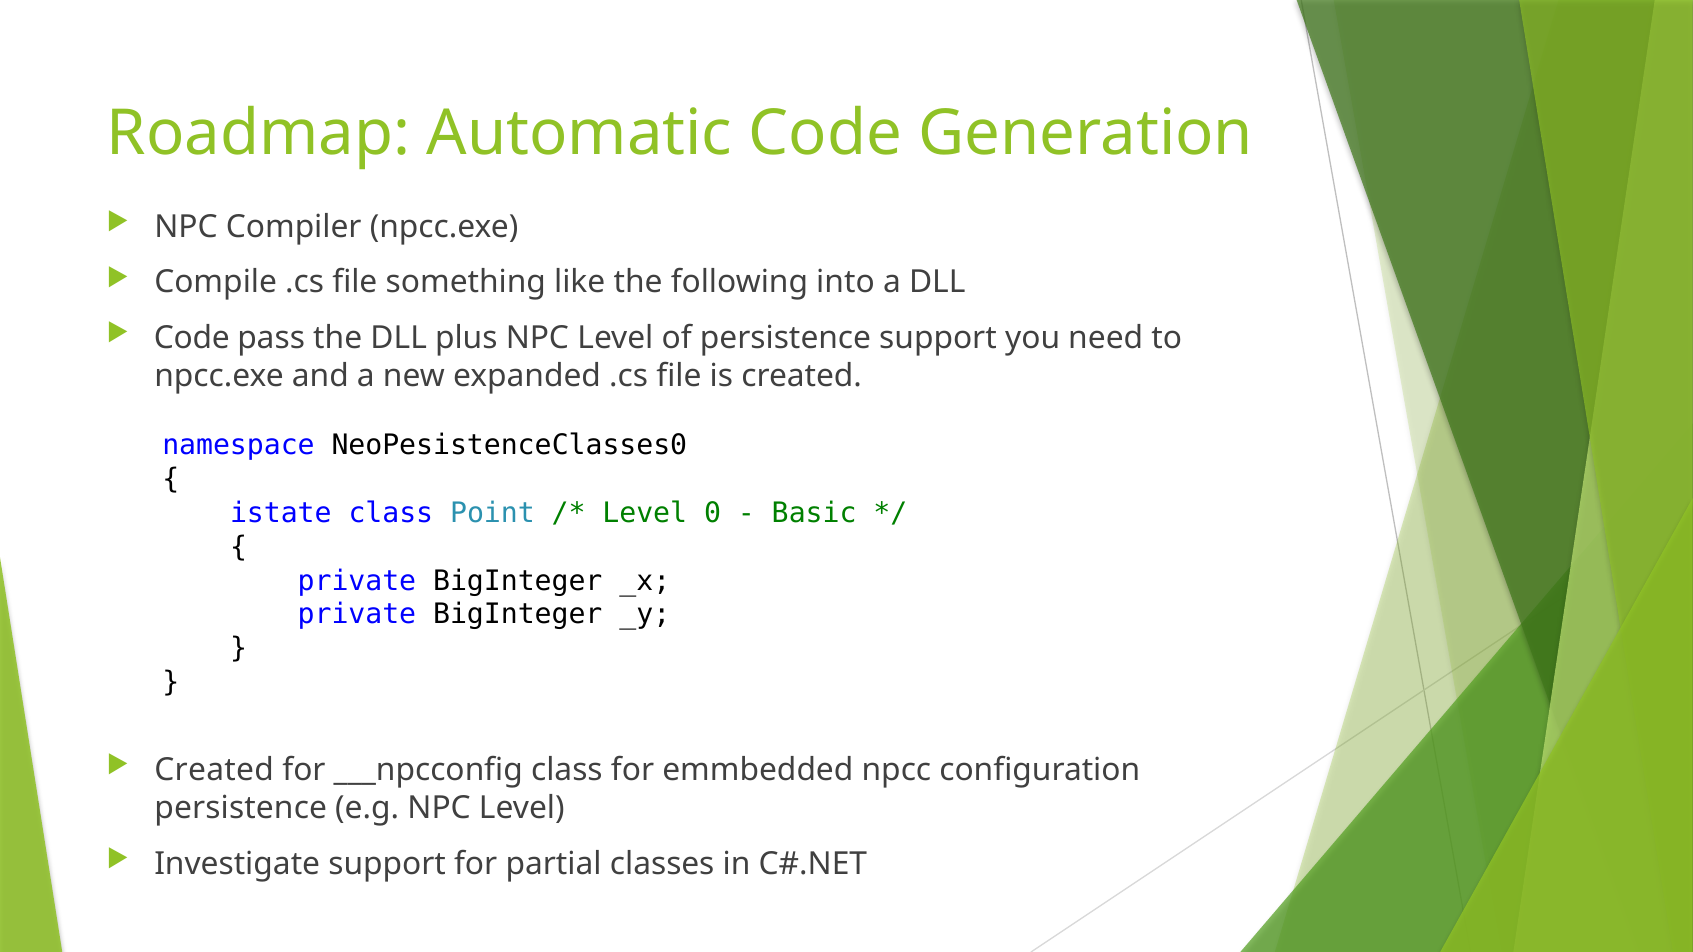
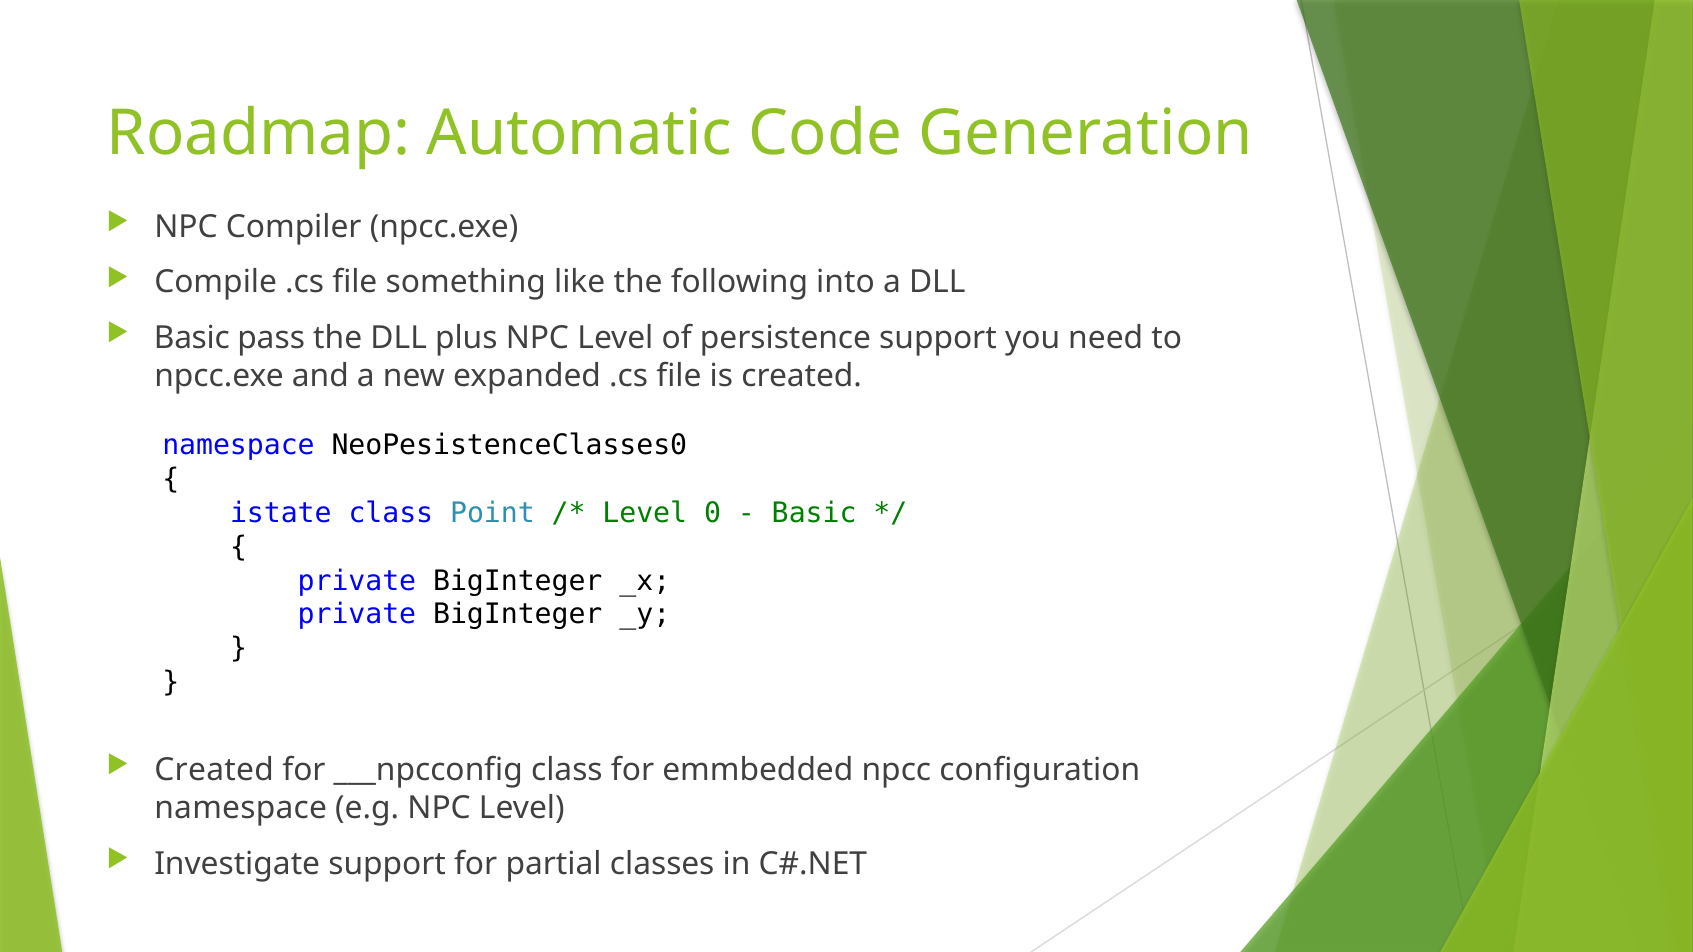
Code at (192, 338): Code -> Basic
persistence at (241, 808): persistence -> namespace
